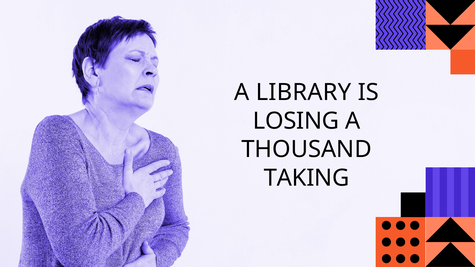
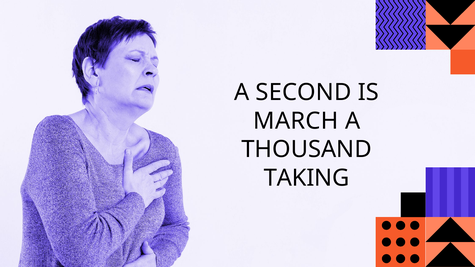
LIBRARY: LIBRARY -> SECOND
LOSING: LOSING -> MARCH
